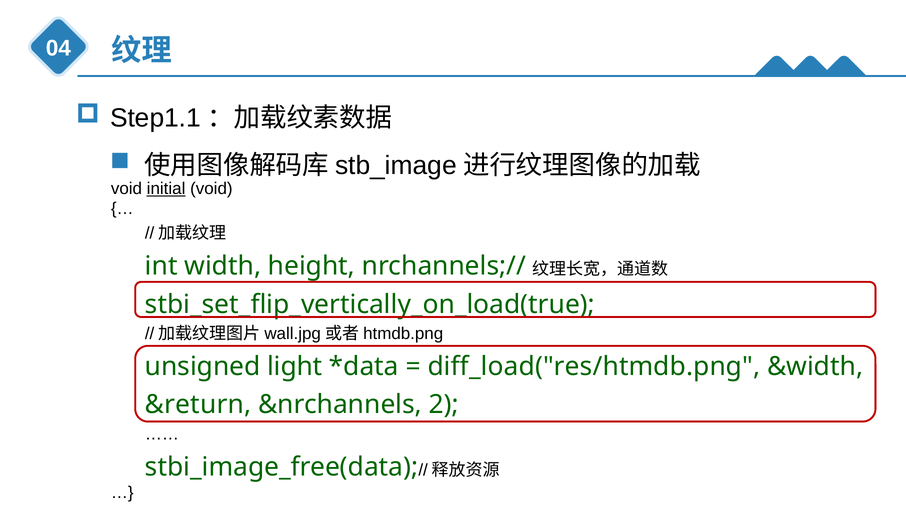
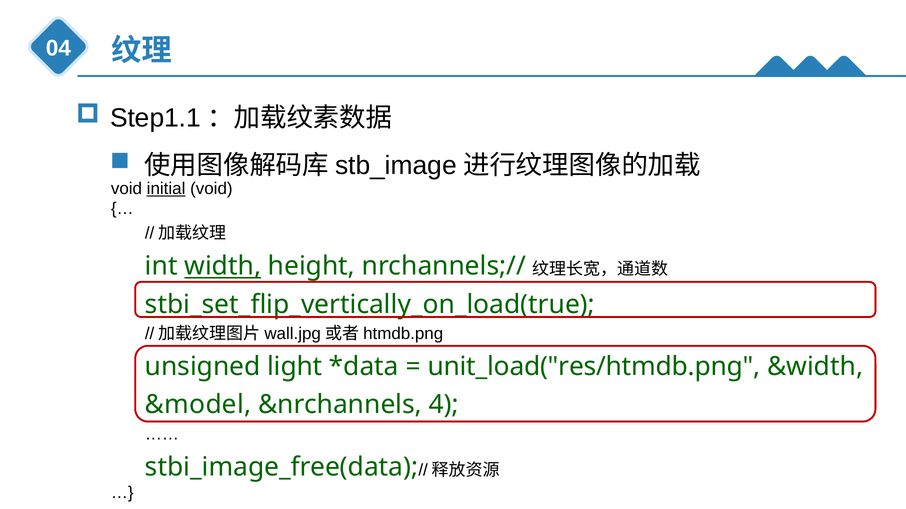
width underline: none -> present
diff_load("res/htmdb.png: diff_load("res/htmdb.png -> unit_load("res/htmdb.png
&return: &return -> &model
2: 2 -> 4
